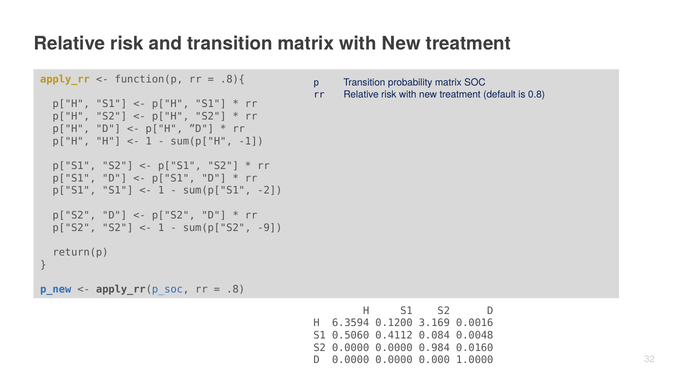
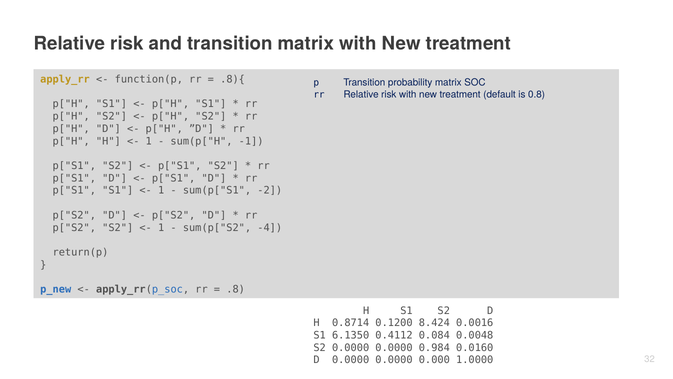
-9: -9 -> -4
6.3594: 6.3594 -> 0.8714
3.169: 3.169 -> 8.424
0.5060: 0.5060 -> 6.1350
